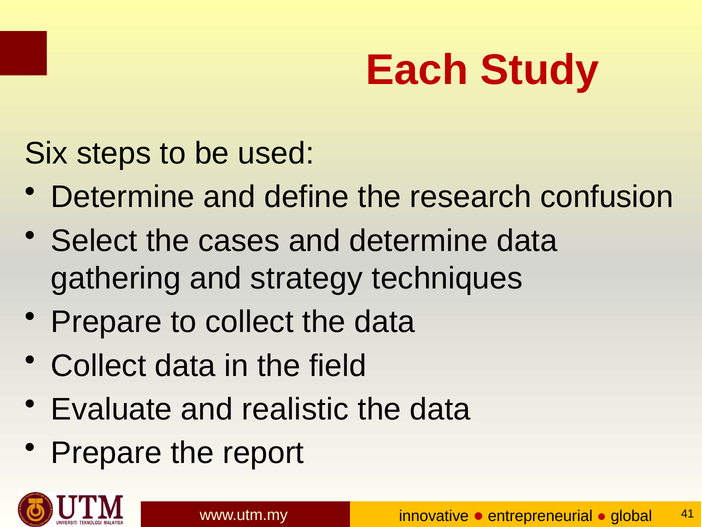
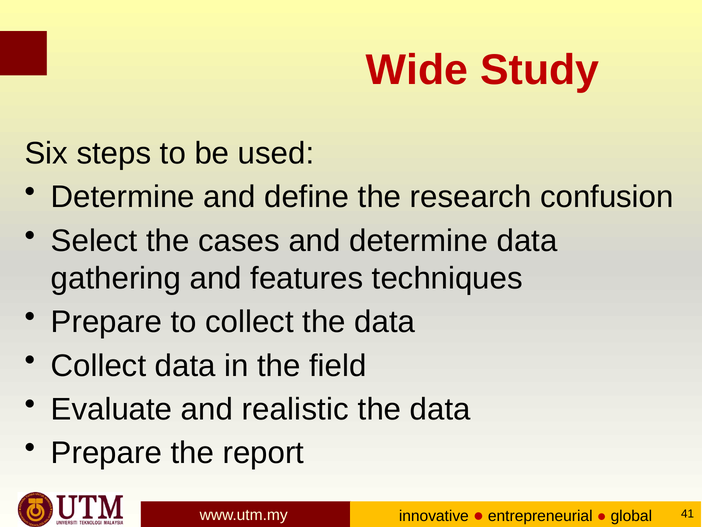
Each: Each -> Wide
strategy: strategy -> features
